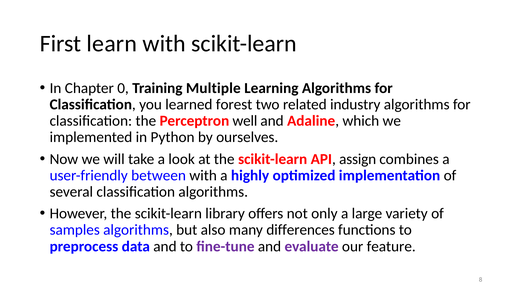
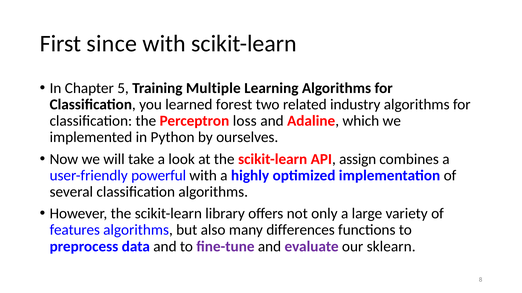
learn: learn -> since
0: 0 -> 5
well: well -> loss
between: between -> powerful
samples: samples -> features
feature: feature -> sklearn
